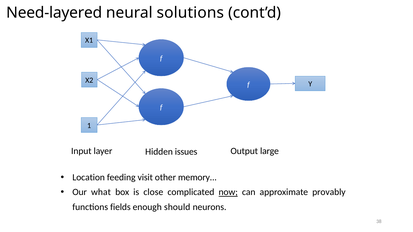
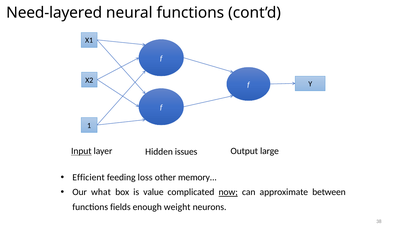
neural solutions: solutions -> functions
Input underline: none -> present
Location: Location -> Efficient
visit: visit -> loss
close: close -> value
provably: provably -> between
should: should -> weight
